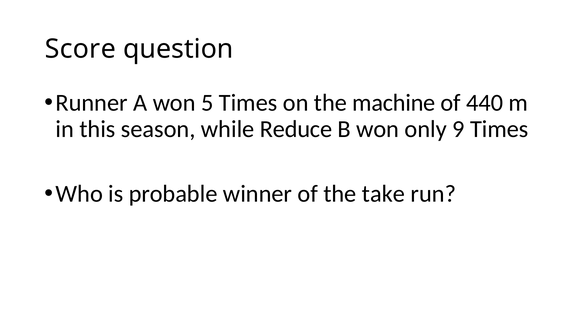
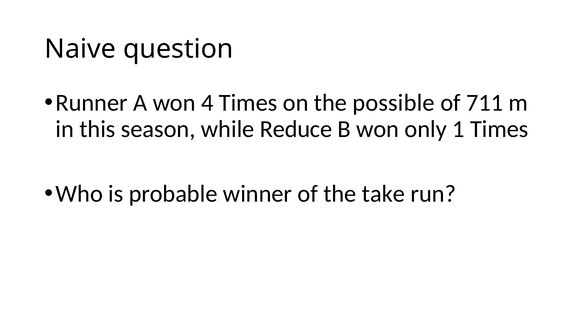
Score: Score -> Naive
5: 5 -> 4
machine: machine -> possible
440: 440 -> 711
9: 9 -> 1
